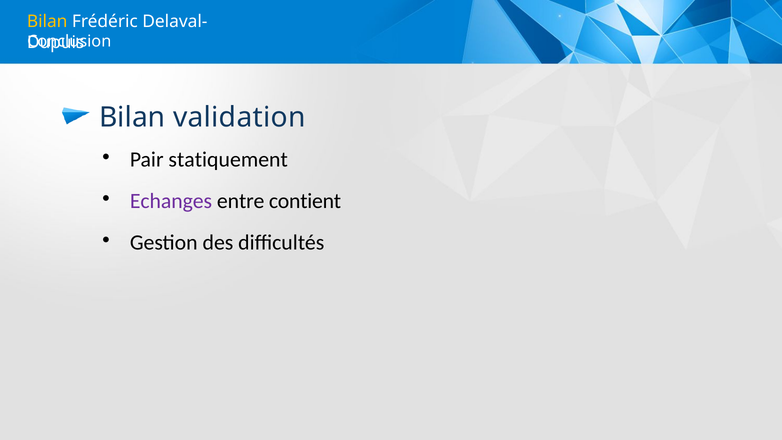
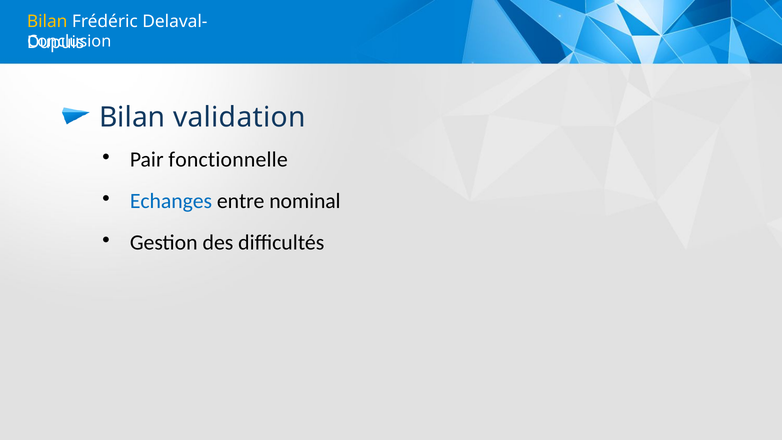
statiquement: statiquement -> fonctionnelle
Echanges colour: purple -> blue
contient: contient -> nominal
